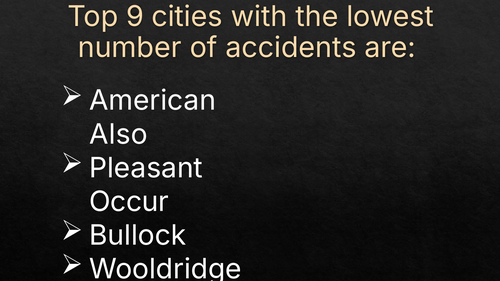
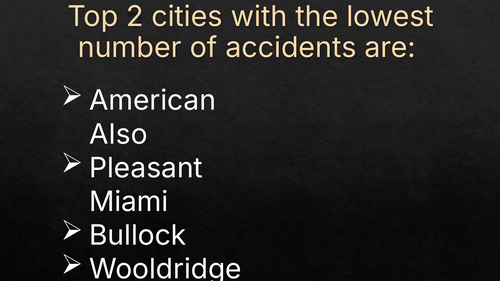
9: 9 -> 2
Occur: Occur -> Miami
